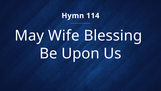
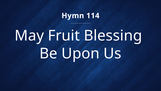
Wife: Wife -> Fruit
